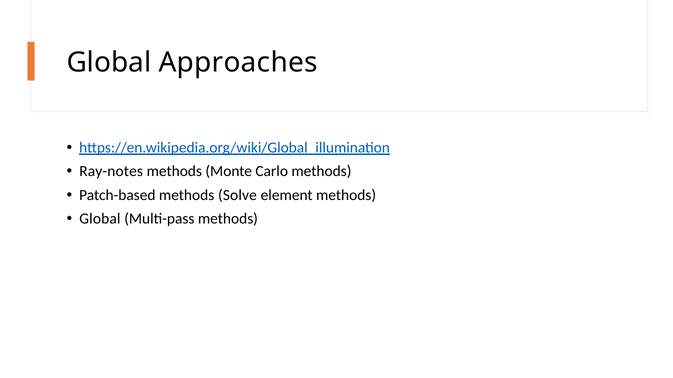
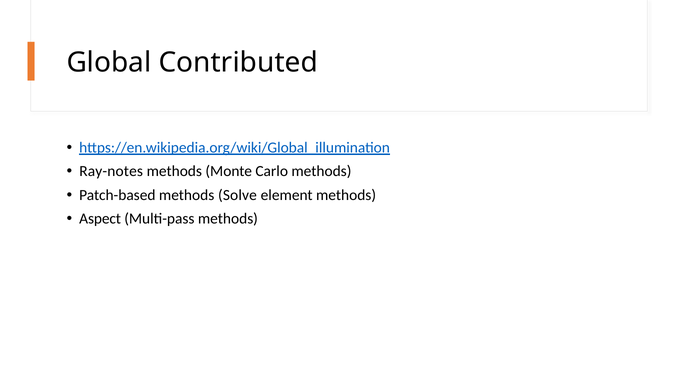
Approaches: Approaches -> Contributed
Global at (100, 219): Global -> Aspect
